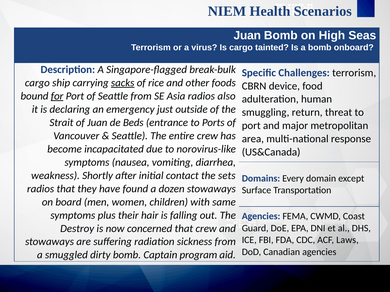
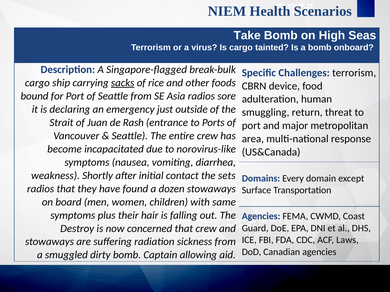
Juan at (247, 35): Juan -> Take
for underline: present -> none
also: also -> sore
Beds: Beds -> Rash
program: program -> allowing
